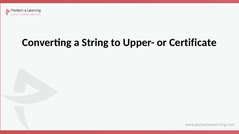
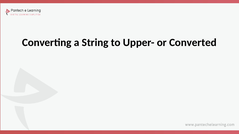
Certificate: Certificate -> Converted
